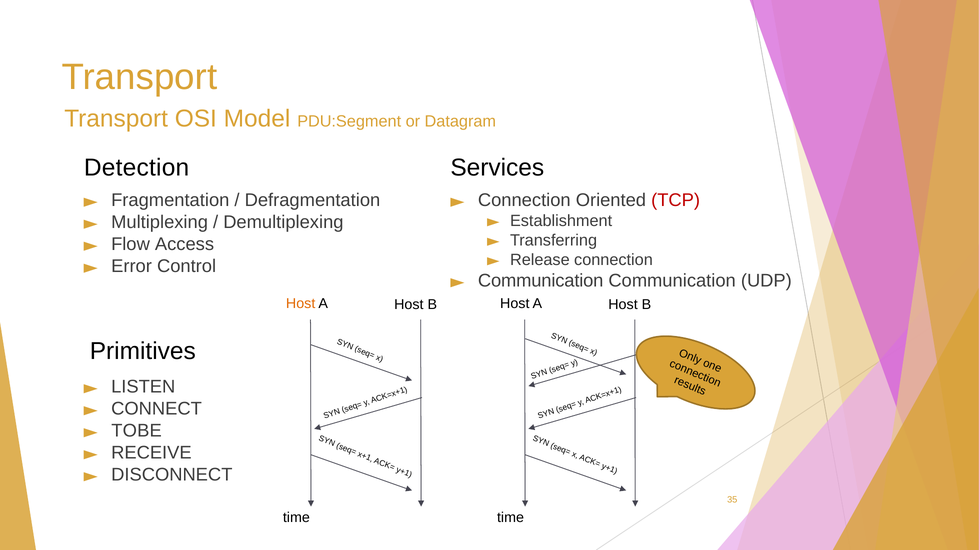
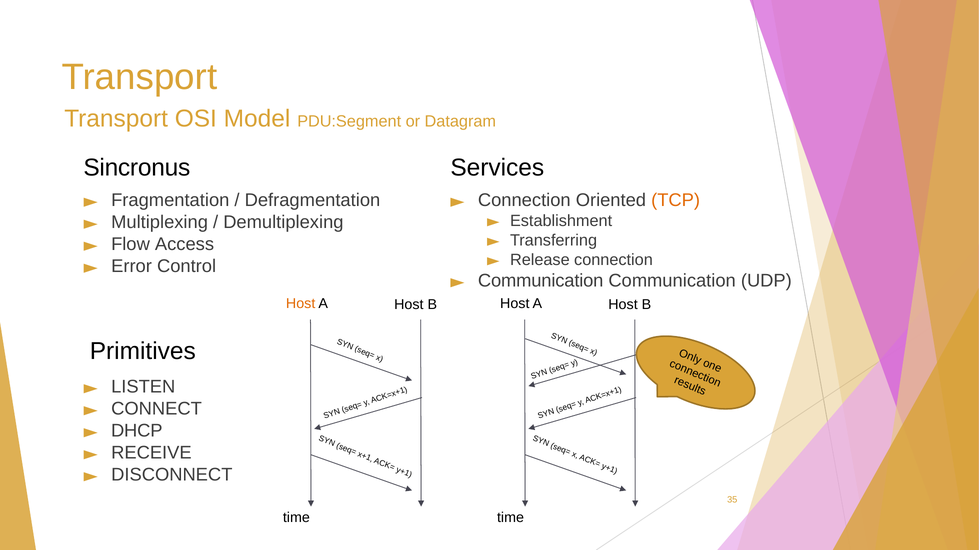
Detection: Detection -> Sincronus
TCP colour: red -> orange
TOBE: TOBE -> DHCP
